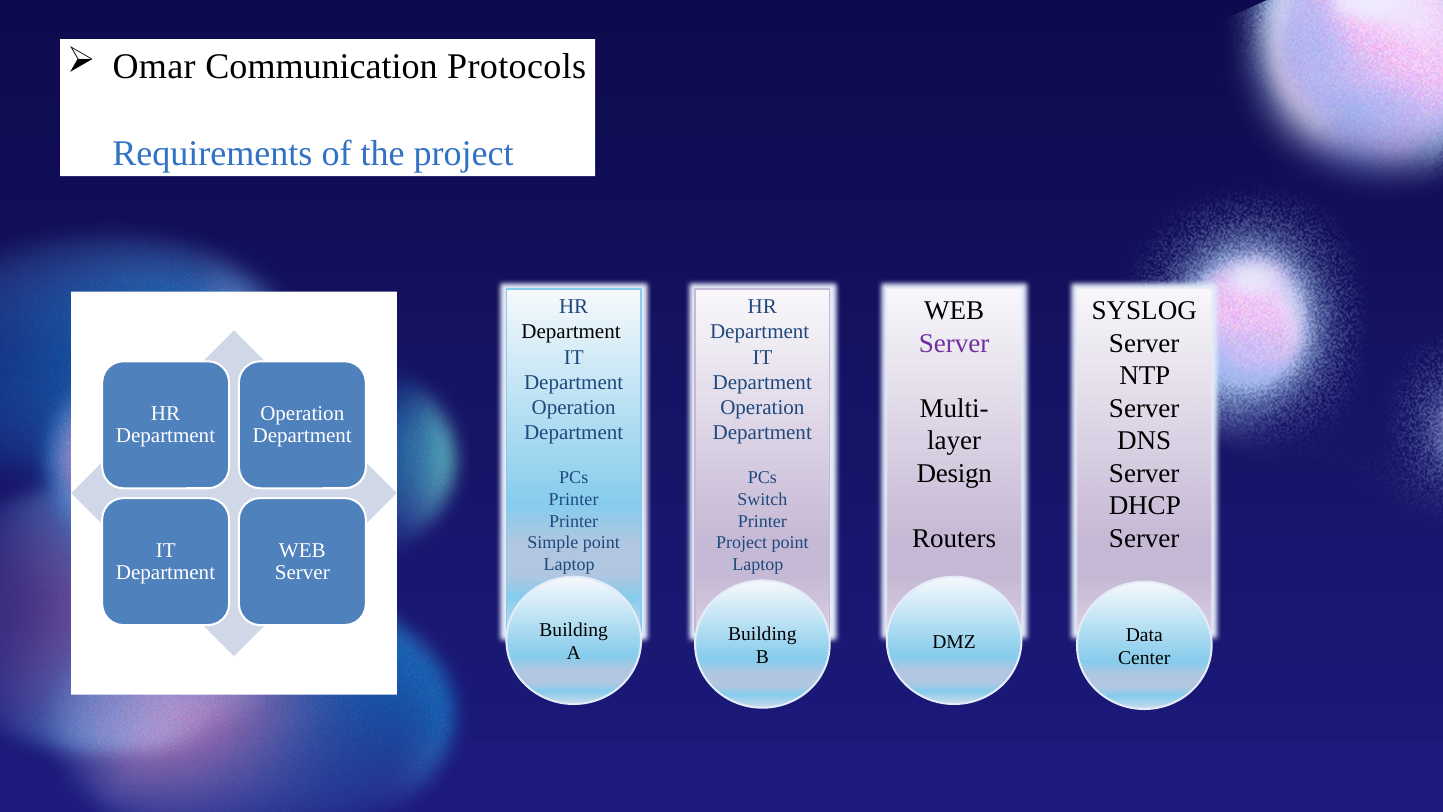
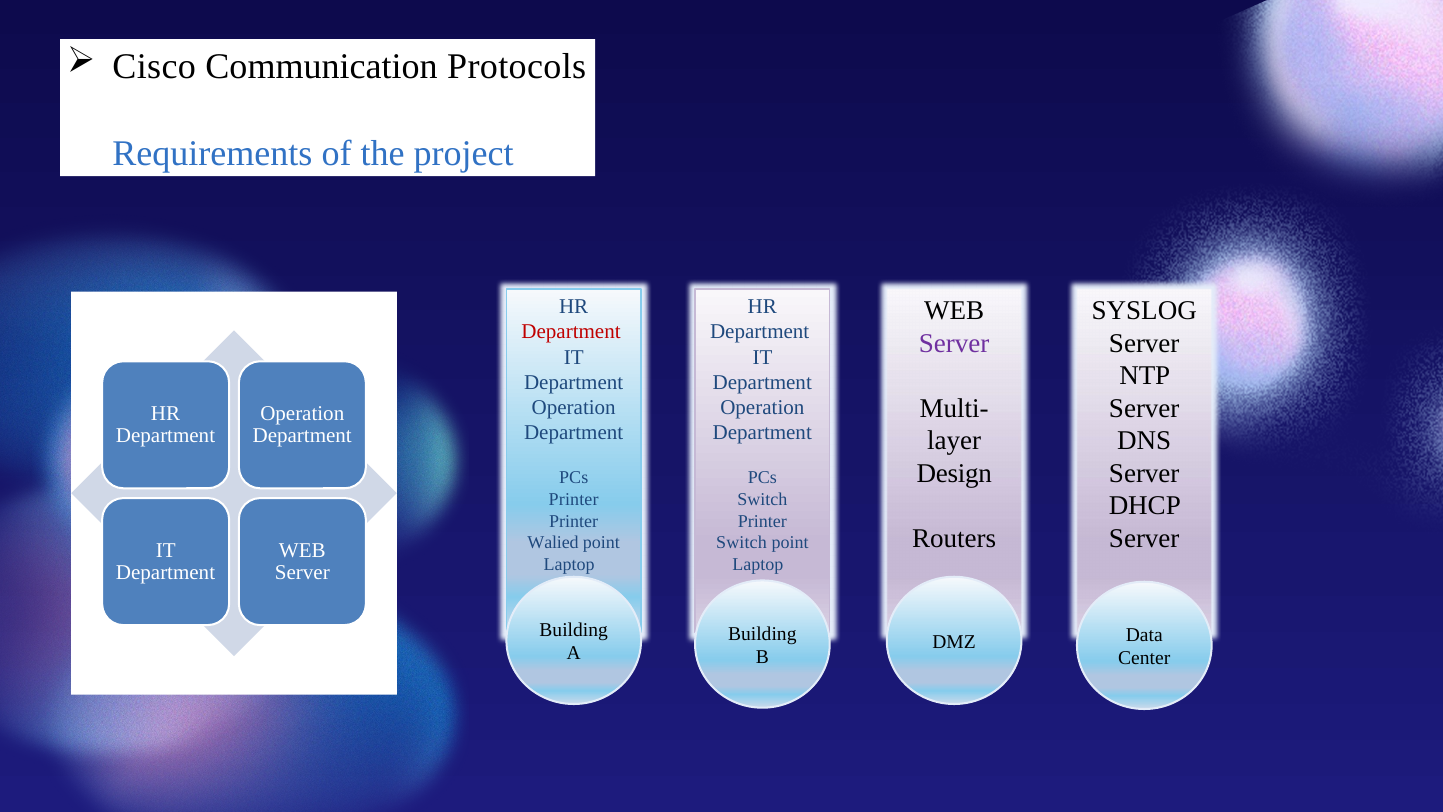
Omar: Omar -> Cisco
Department at (571, 332) colour: black -> red
Simple: Simple -> Walied
Project at (742, 543): Project -> Switch
